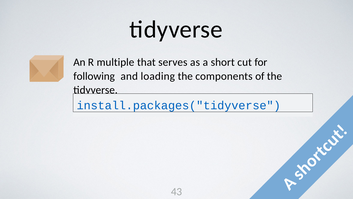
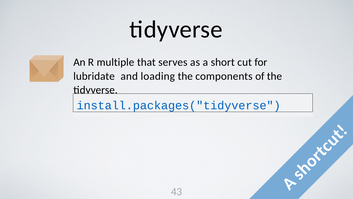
following: following -> lubridate
